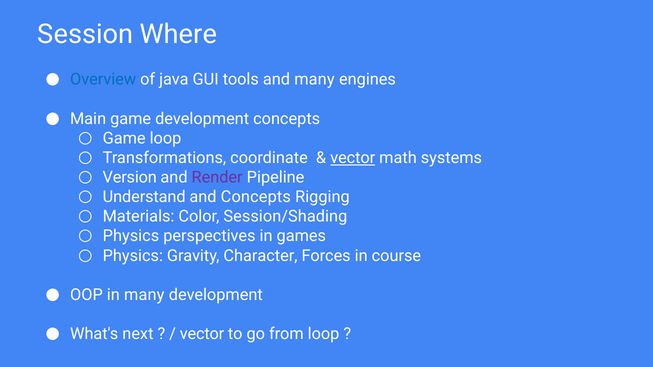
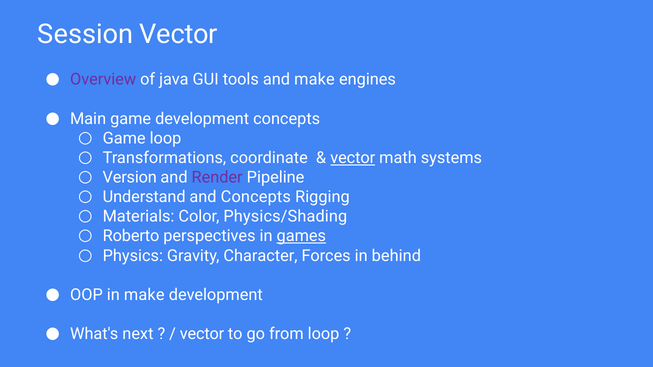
Session Where: Where -> Vector
Overview colour: blue -> purple
and many: many -> make
Session/Shading: Session/Shading -> Physics/Shading
Physics at (131, 236): Physics -> Roberto
games underline: none -> present
course: course -> behind
in many: many -> make
